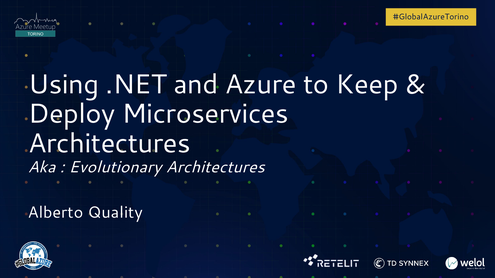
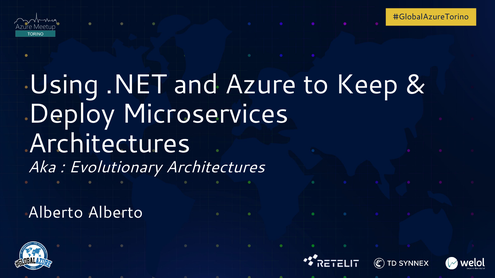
Alberto Quality: Quality -> Alberto
